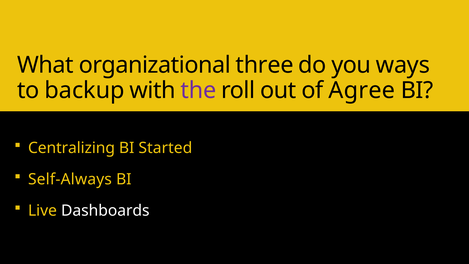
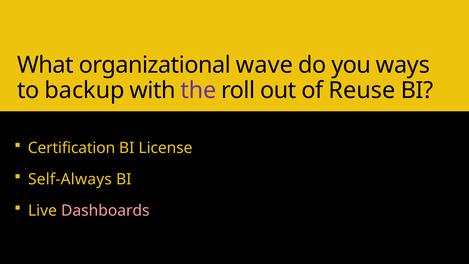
three: three -> wave
Agree: Agree -> Reuse
Centralizing: Centralizing -> Certification
Started: Started -> License
Dashboards colour: white -> pink
